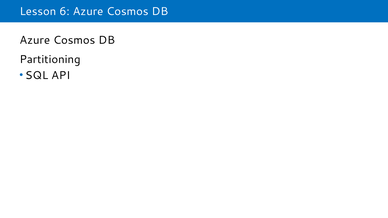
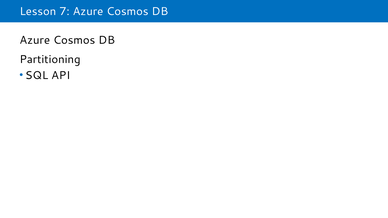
6: 6 -> 7
